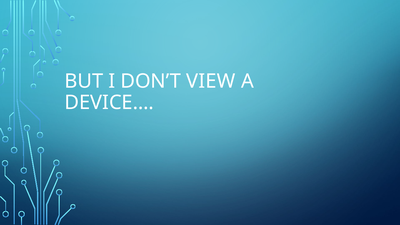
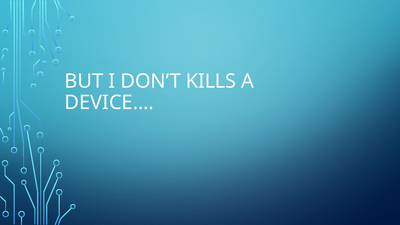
VIEW: VIEW -> KILLS
